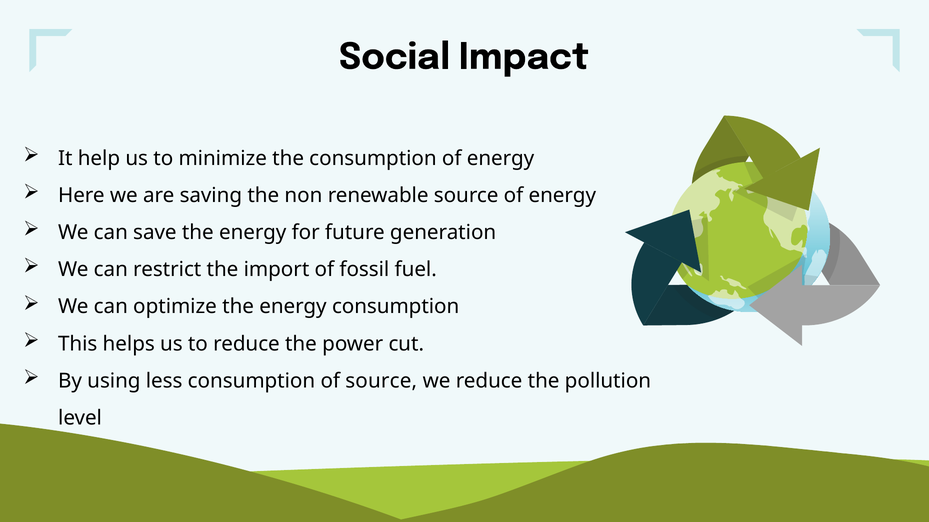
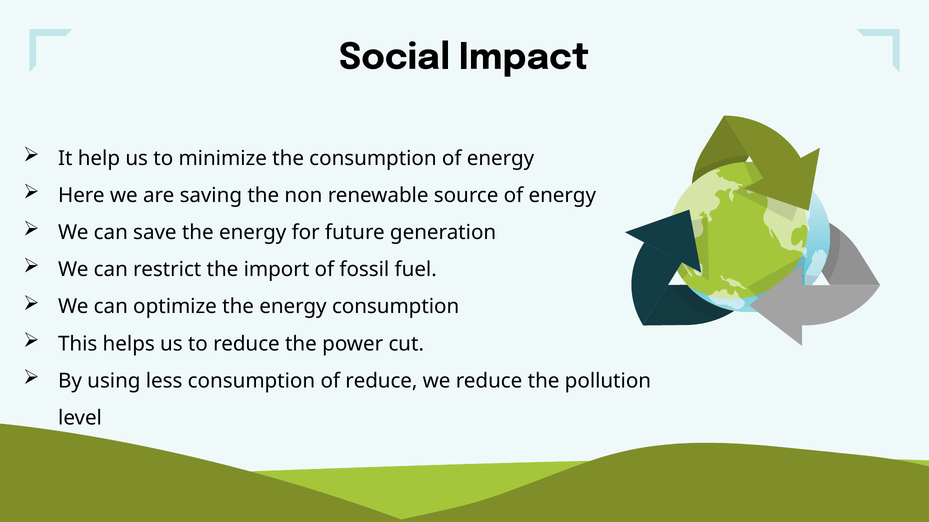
of source: source -> reduce
